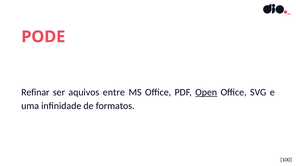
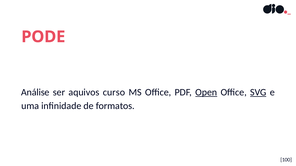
Refinar: Refinar -> Análise
entre: entre -> curso
SVG underline: none -> present
